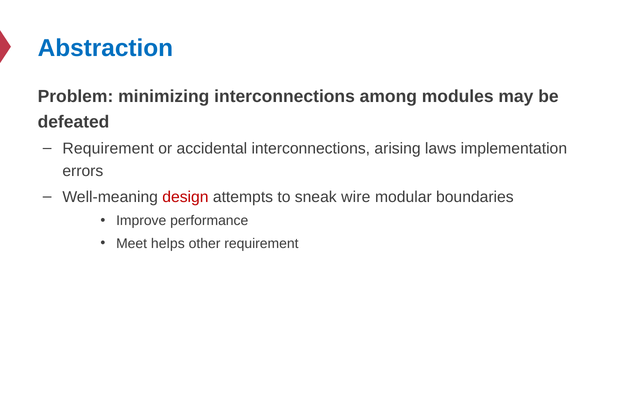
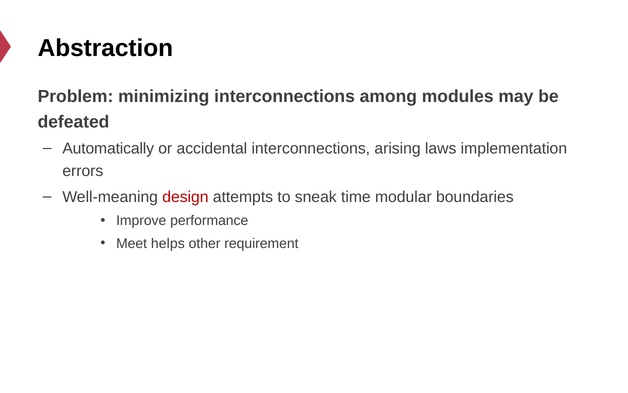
Abstraction colour: blue -> black
Requirement at (108, 148): Requirement -> Automatically
wire: wire -> time
